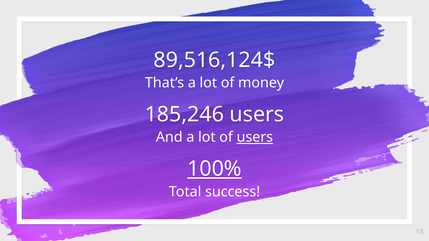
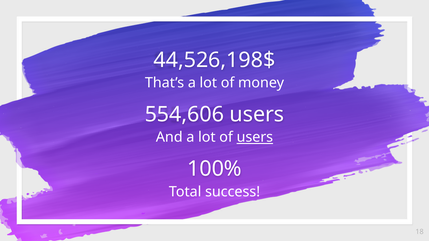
89,516,124$: 89,516,124$ -> 44,526,198$
185,246: 185,246 -> 554,606
100% underline: present -> none
